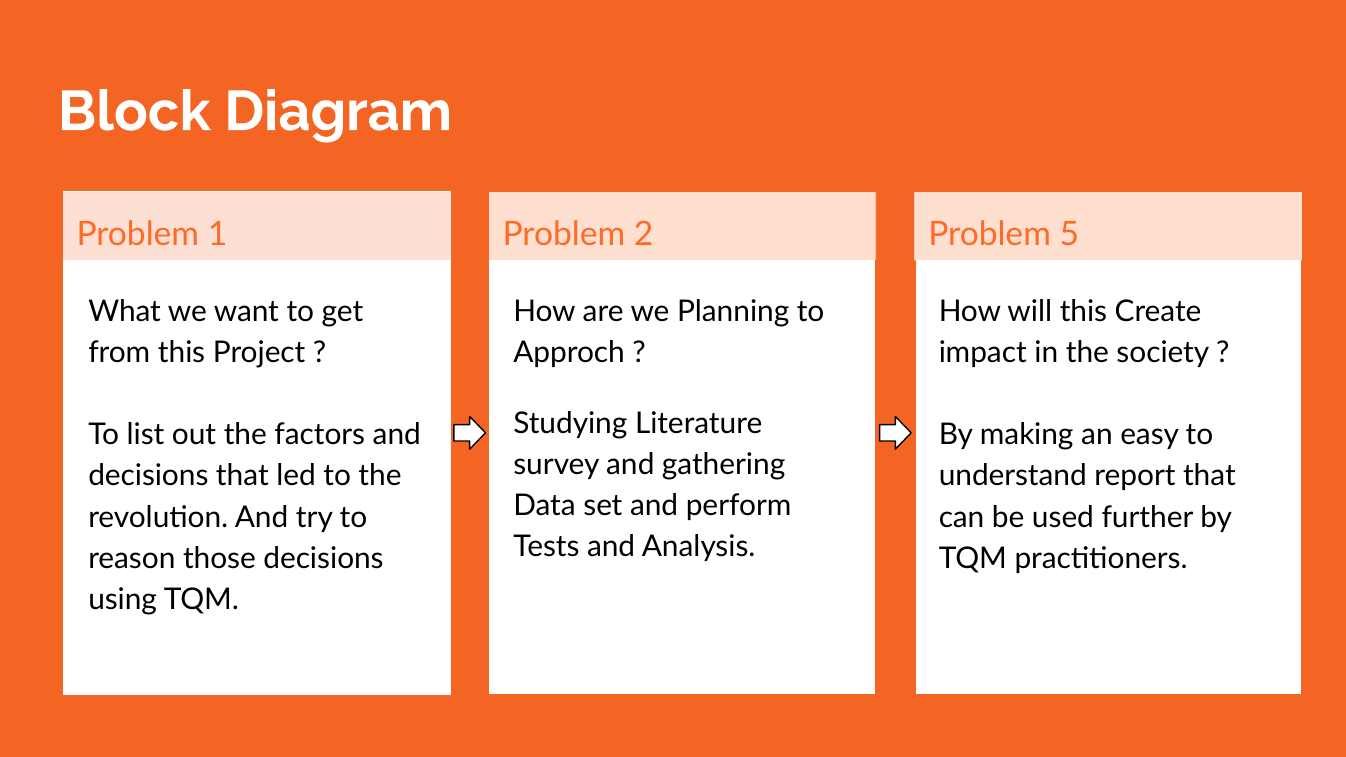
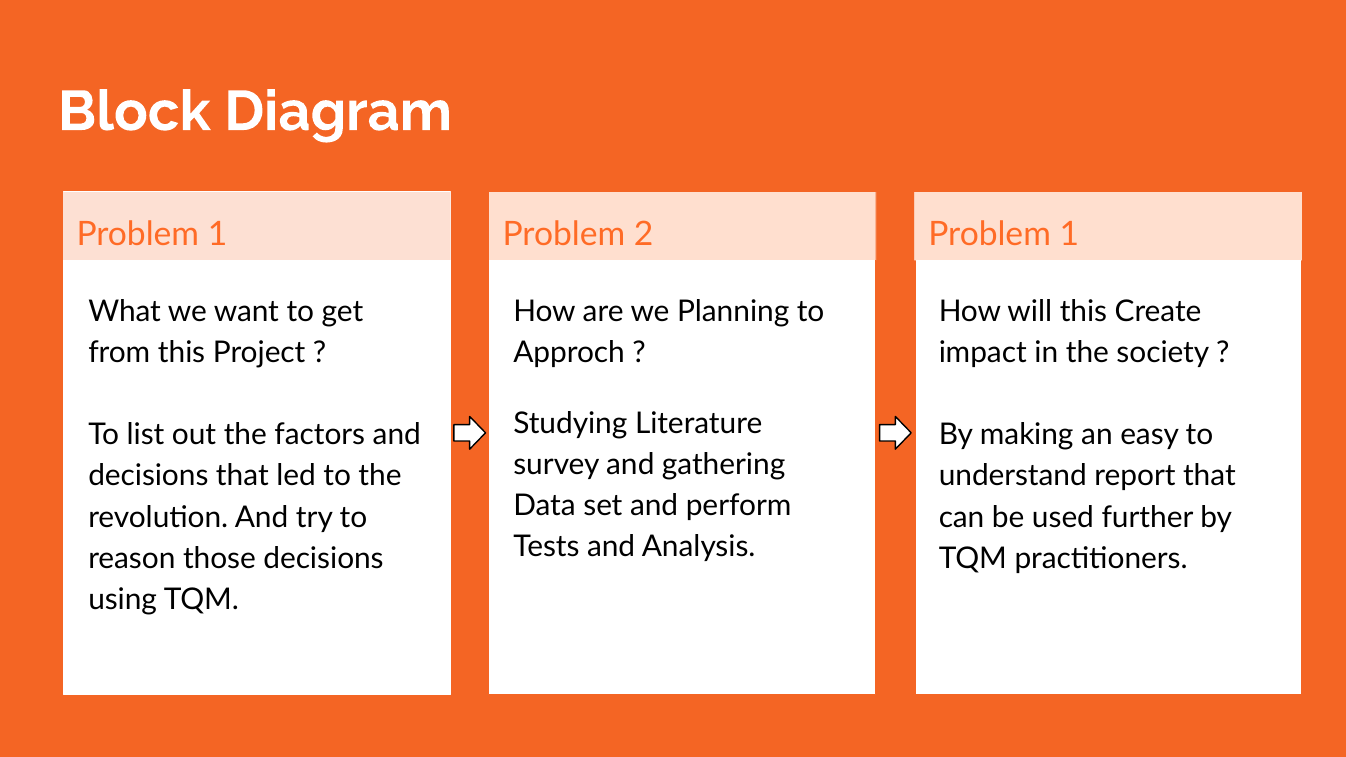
5 at (1069, 234): 5 -> 1
